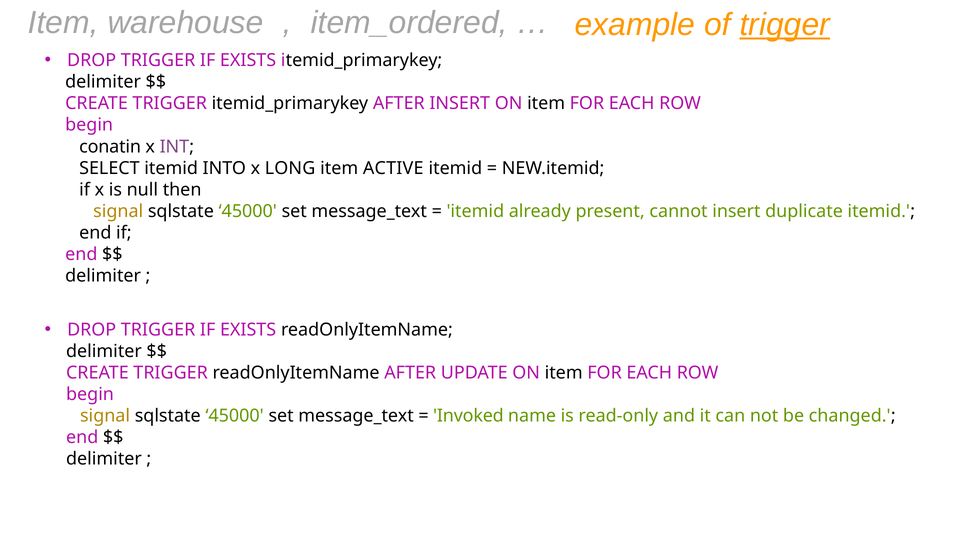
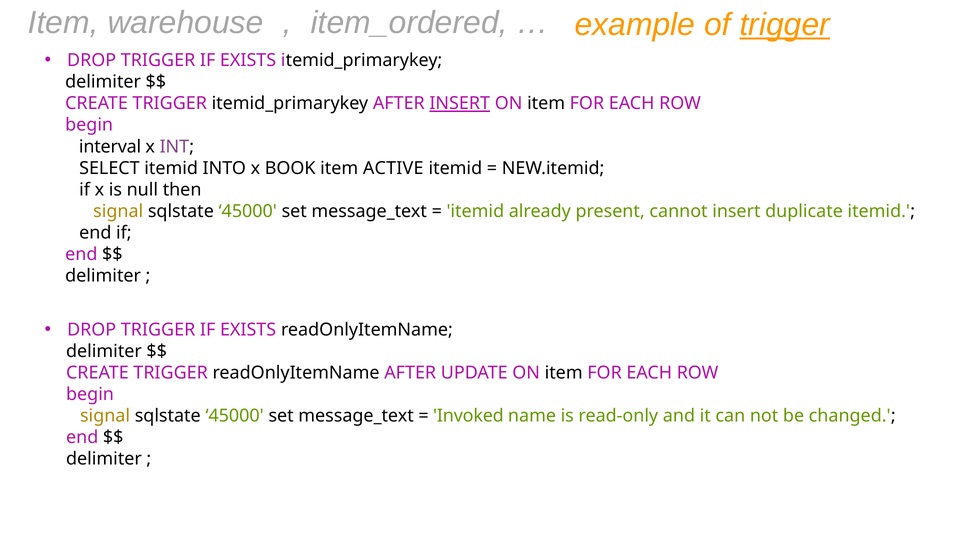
INSERT at (460, 104) underline: none -> present
conatin: conatin -> interval
LONG: LONG -> BOOK
